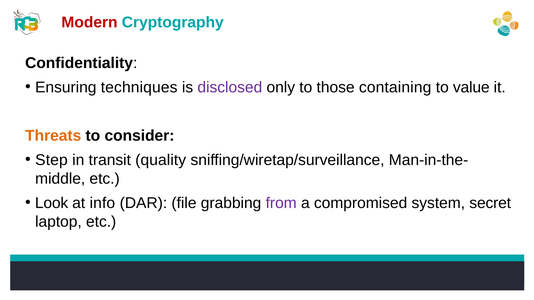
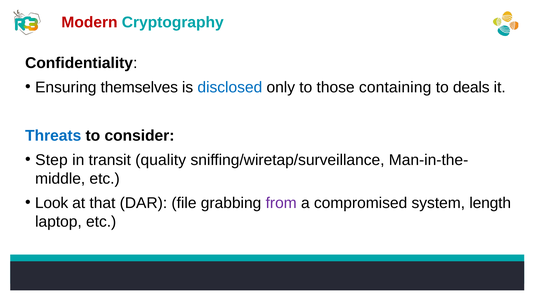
techniques: techniques -> themselves
disclosed colour: purple -> blue
value: value -> deals
Threats colour: orange -> blue
info: info -> that
secret: secret -> length
